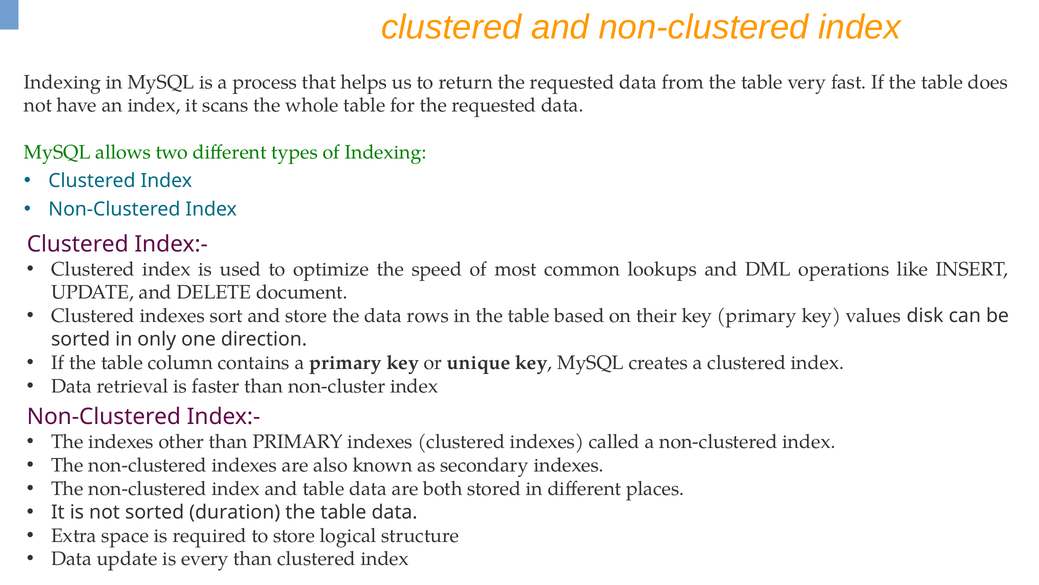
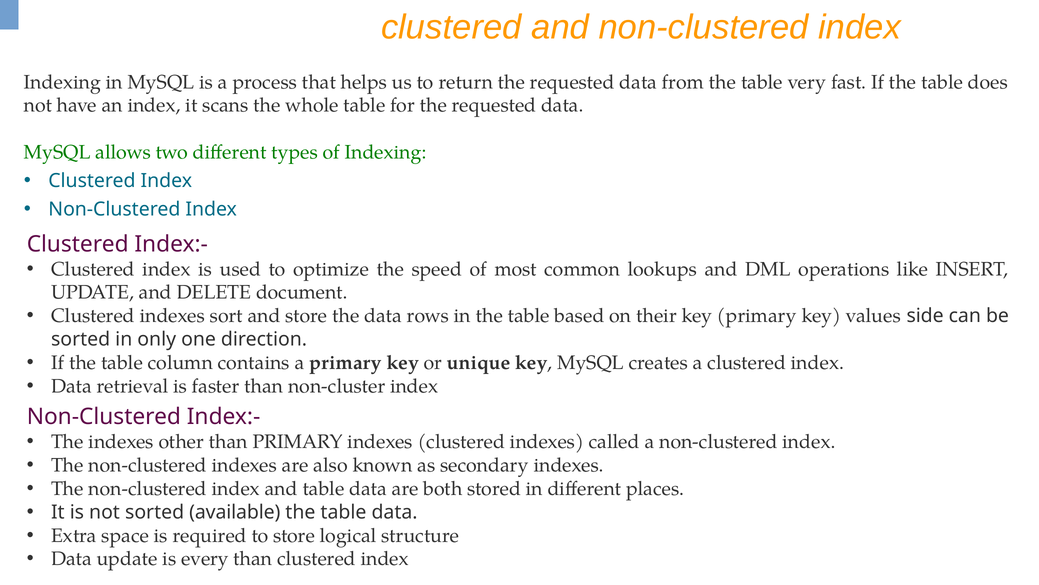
disk: disk -> side
duration: duration -> available
